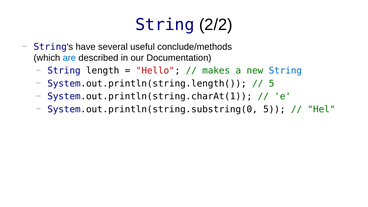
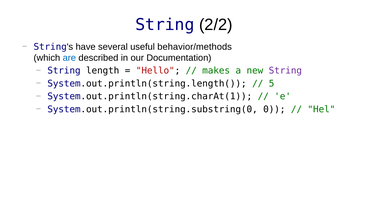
conclude/methods: conclude/methods -> behavior/methods
String at (285, 71) colour: blue -> purple
System.out.println(string.substring(0 5: 5 -> 0
